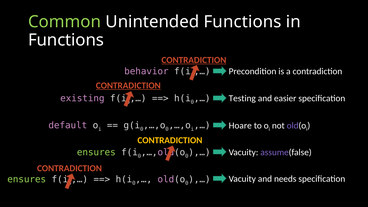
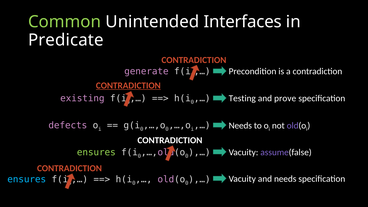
Unintended Functions: Functions -> Interfaces
Functions at (66, 40): Functions -> Predicate
CONTRADICTION at (194, 60) underline: present -> none
behavior: behavior -> generate
easier: easier -> prove
default: default -> defects
Hoare at (240, 125): Hoare -> Needs
CONTRADICTION at (170, 140) colour: yellow -> white
ensures at (27, 179) colour: light green -> light blue
